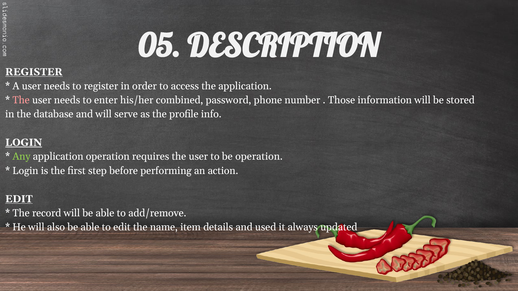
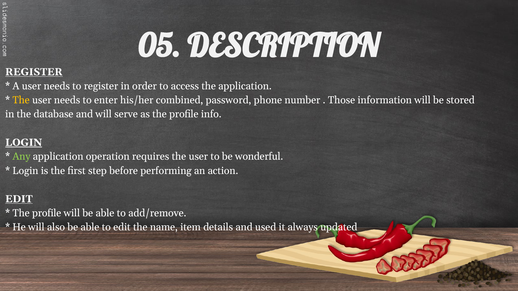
The at (21, 100) colour: pink -> yellow
be operation: operation -> wonderful
record at (47, 213): record -> profile
